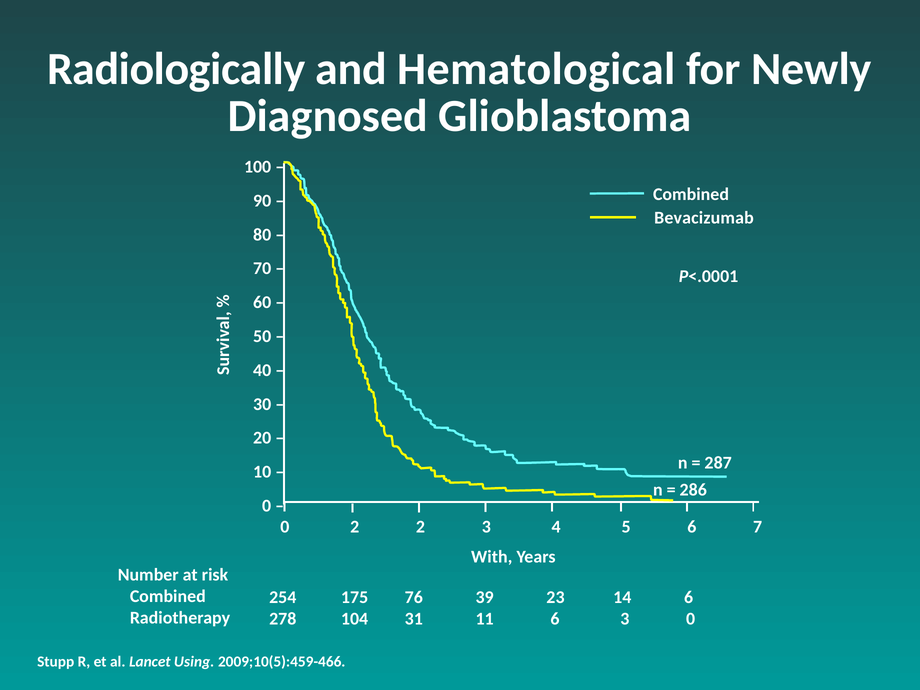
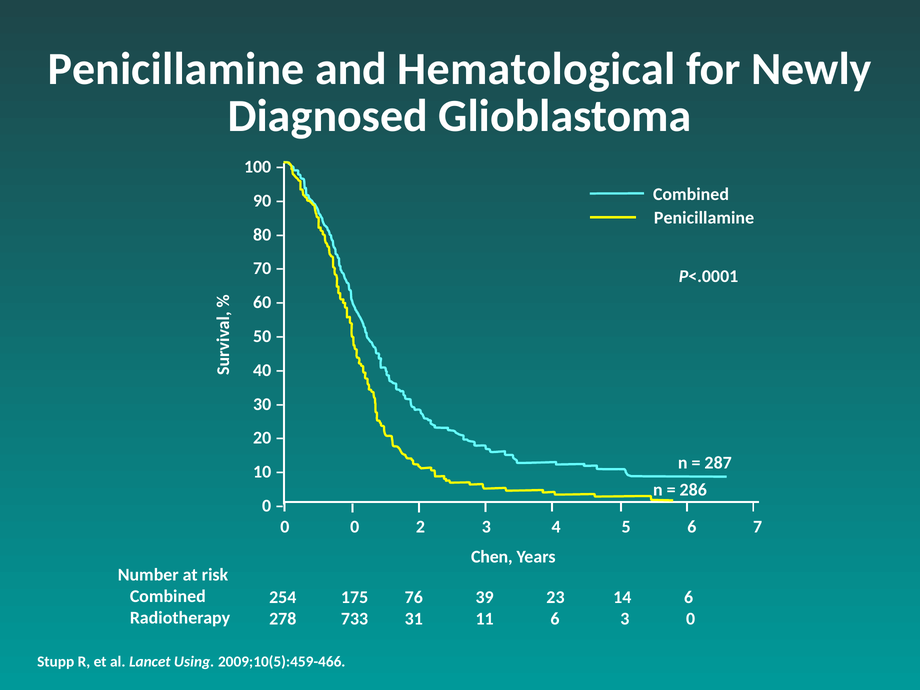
Radiologically at (176, 69): Radiologically -> Penicillamine
Bevacizumab at (704, 218): Bevacizumab -> Penicillamine
0 2: 2 -> 0
With: With -> Chen
104: 104 -> 733
